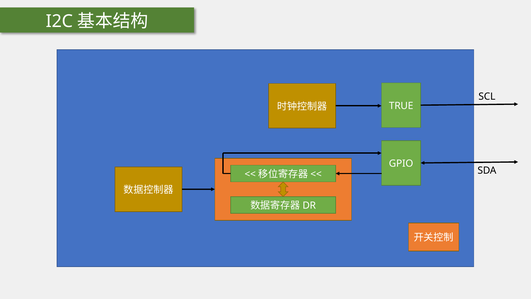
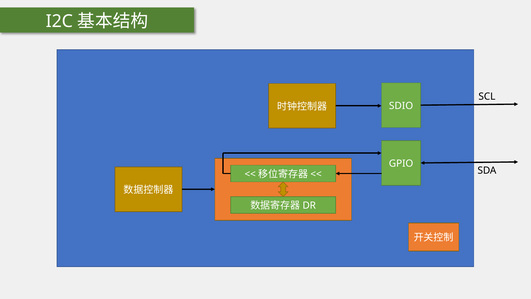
TRUE: TRUE -> SDIO
